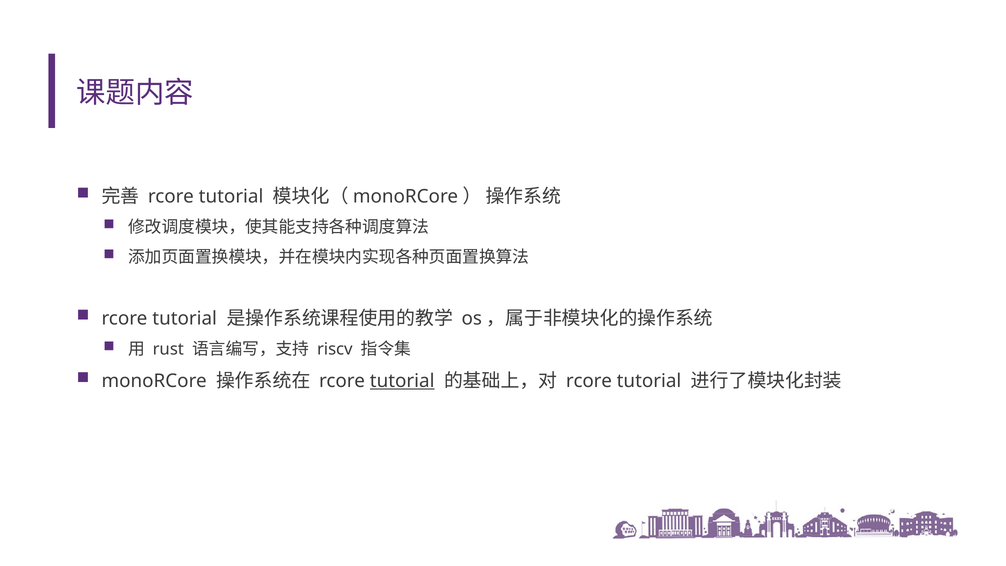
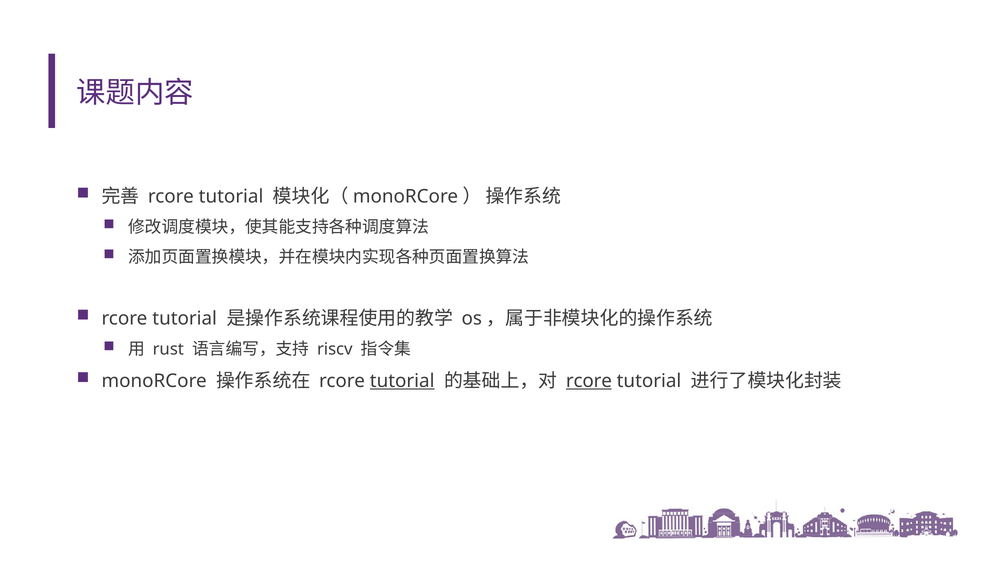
rcore at (589, 381) underline: none -> present
